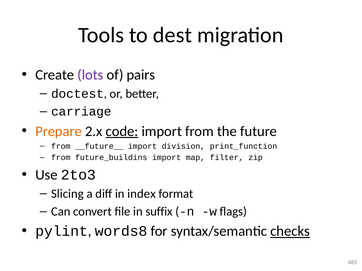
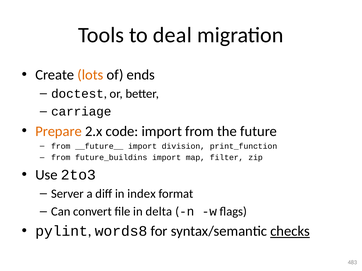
dest: dest -> deal
lots colour: purple -> orange
pairs: pairs -> ends
code underline: present -> none
Slicing: Slicing -> Server
suffix: suffix -> delta
